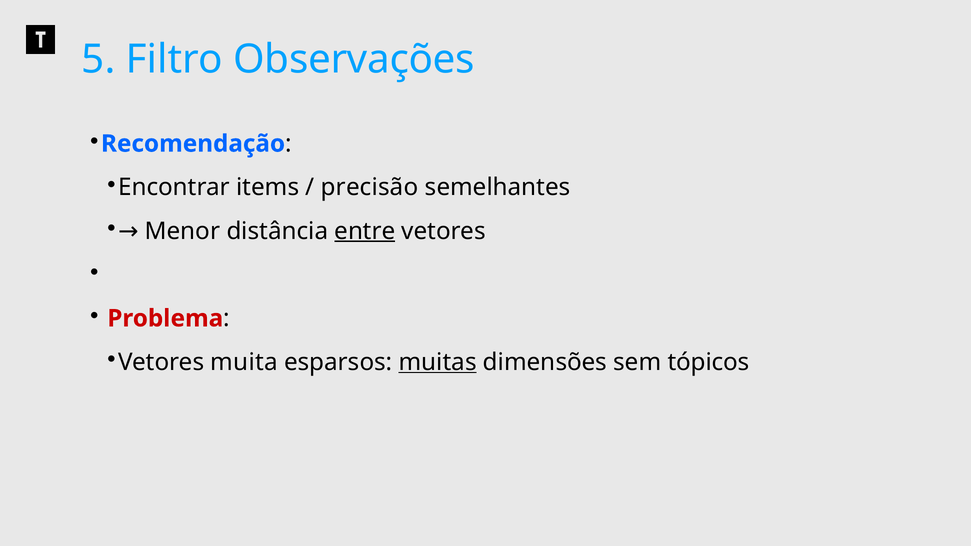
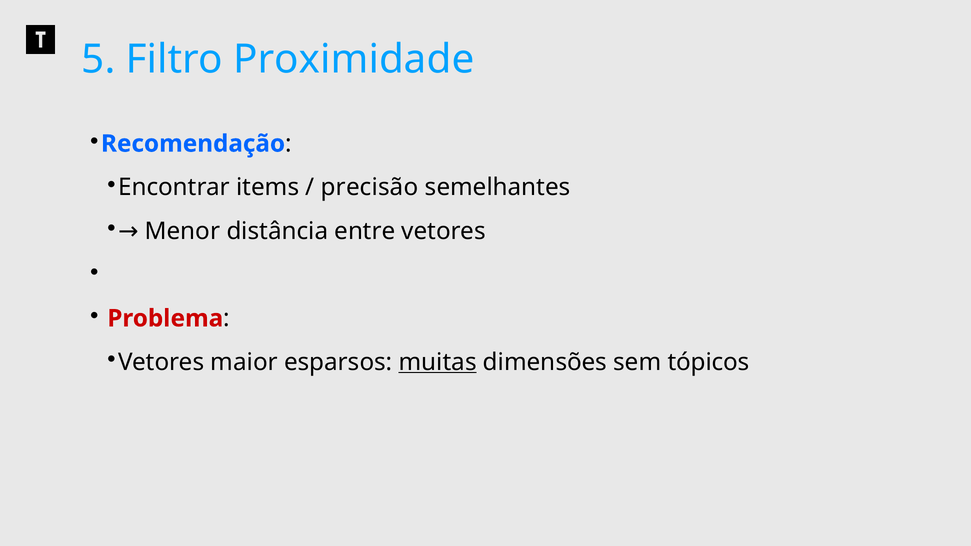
Observações: Observações -> Proximidade
entre underline: present -> none
muita: muita -> maior
